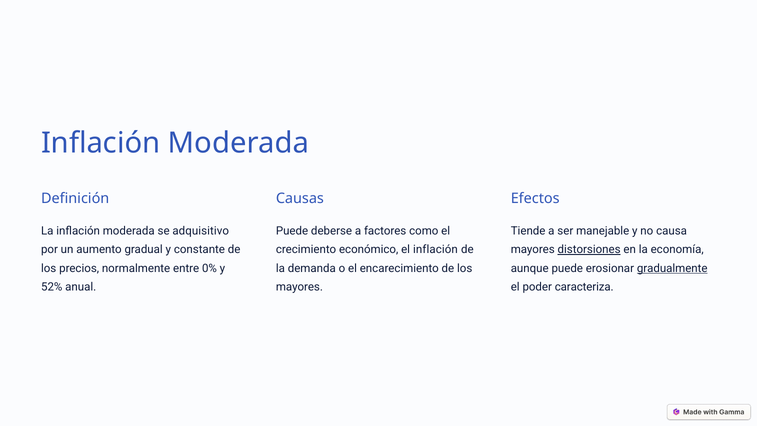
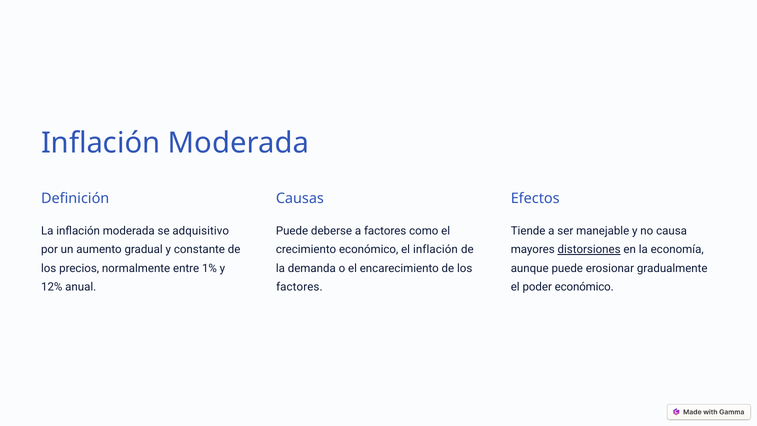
0%: 0% -> 1%
gradualmente underline: present -> none
52%: 52% -> 12%
mayores at (299, 287): mayores -> factores
poder caracteriza: caracteriza -> económico
